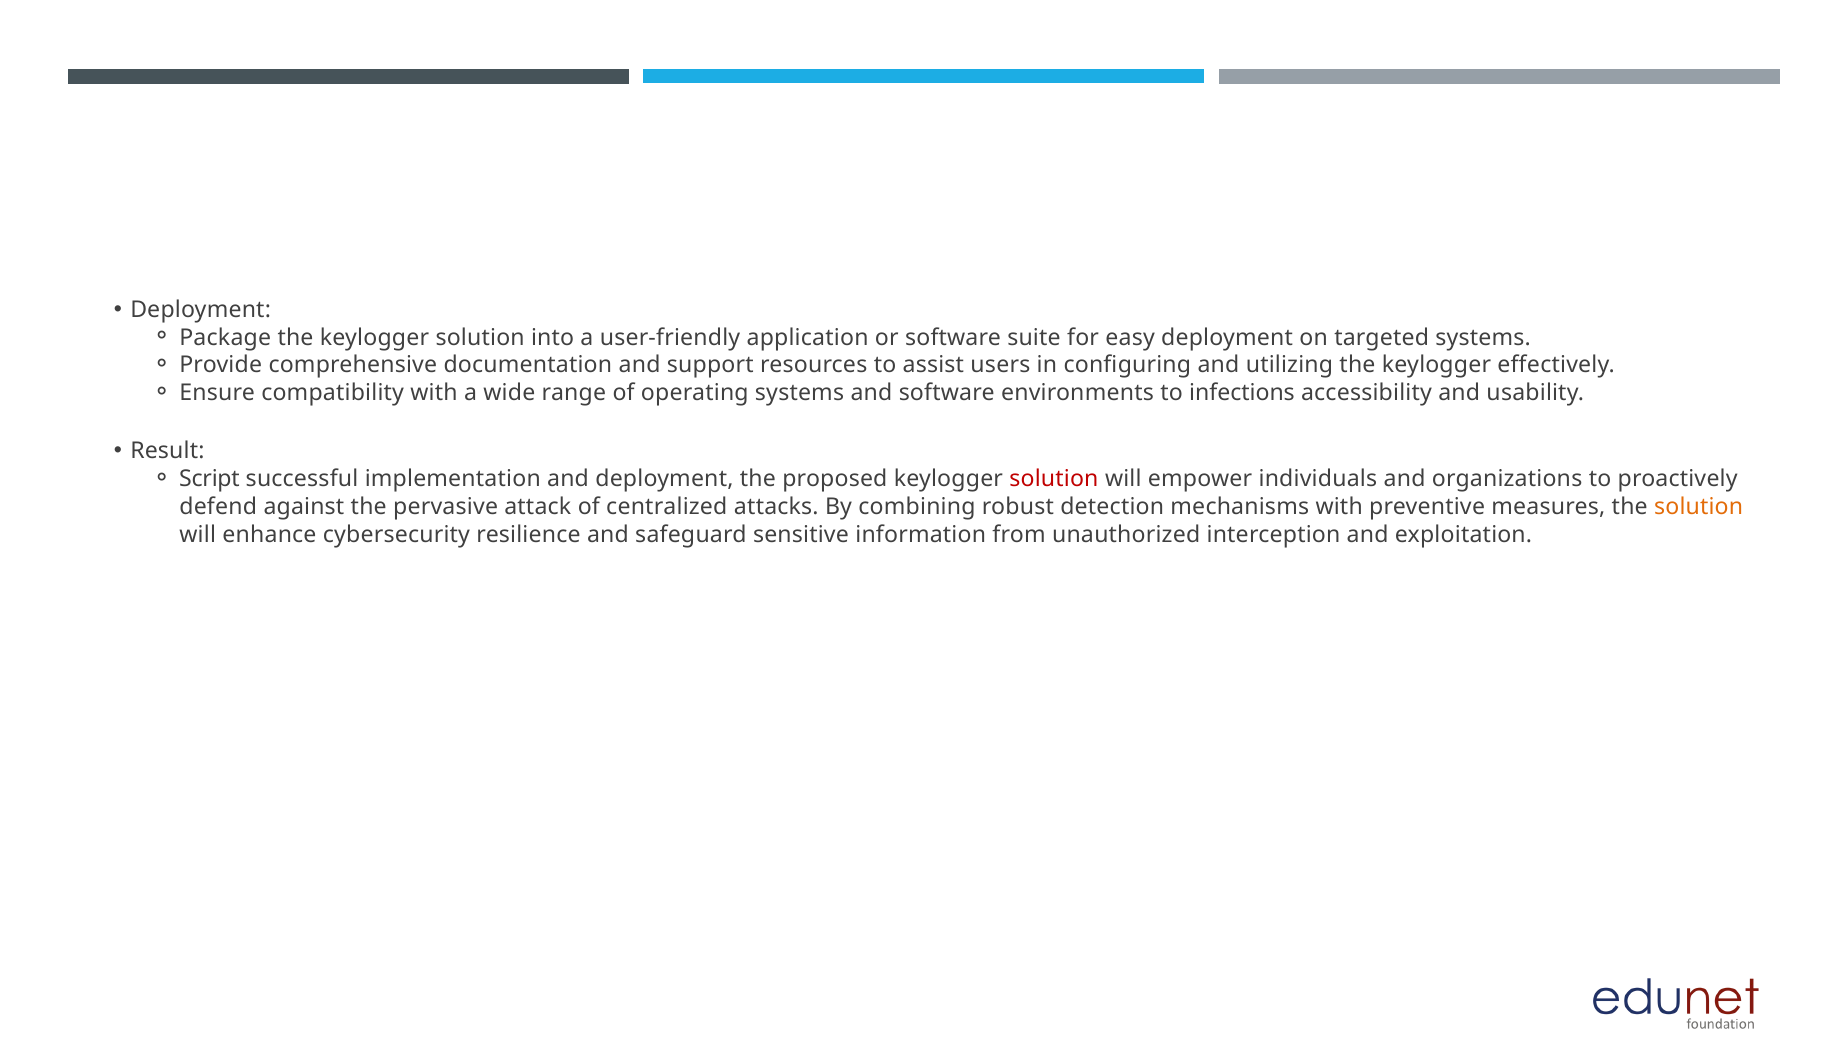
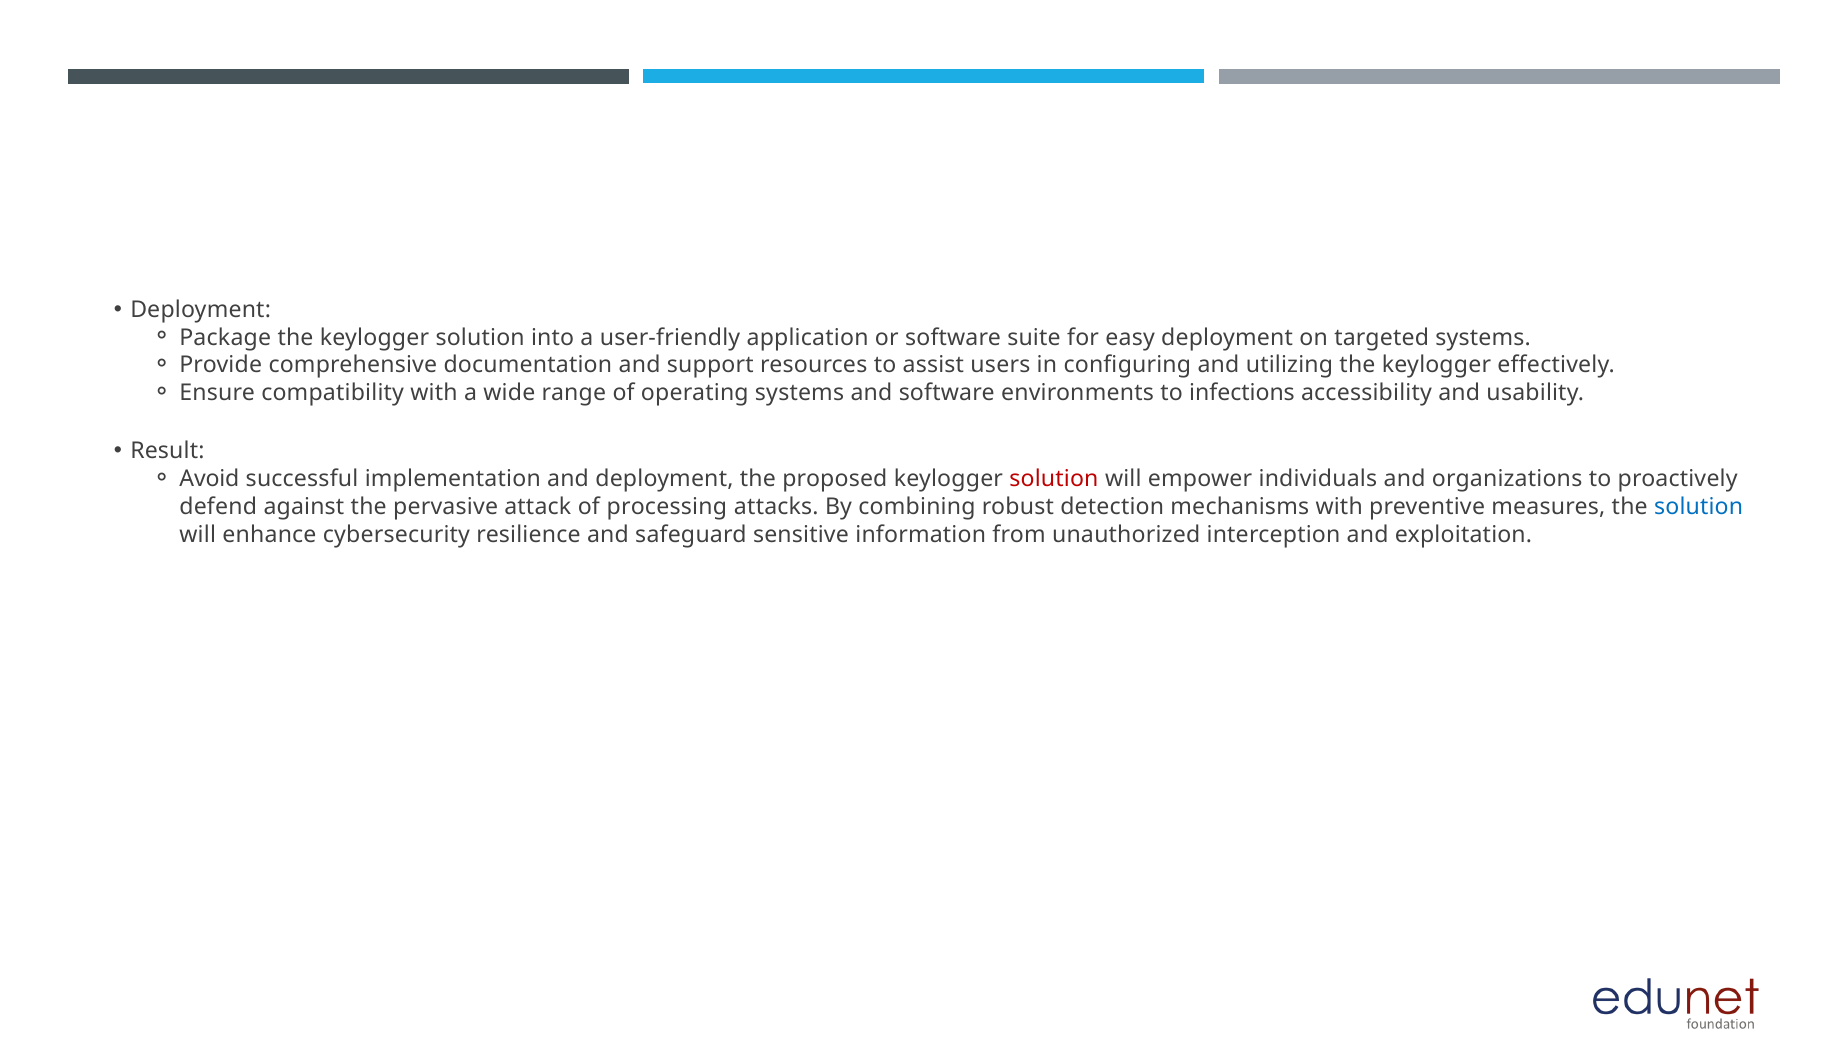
Script: Script -> Avoid
centralized: centralized -> processing
solution at (1699, 507) colour: orange -> blue
